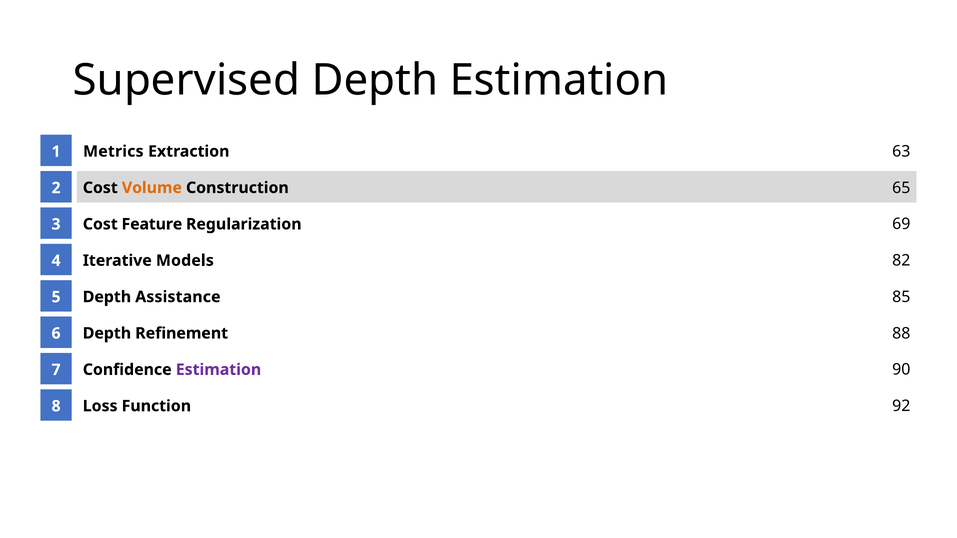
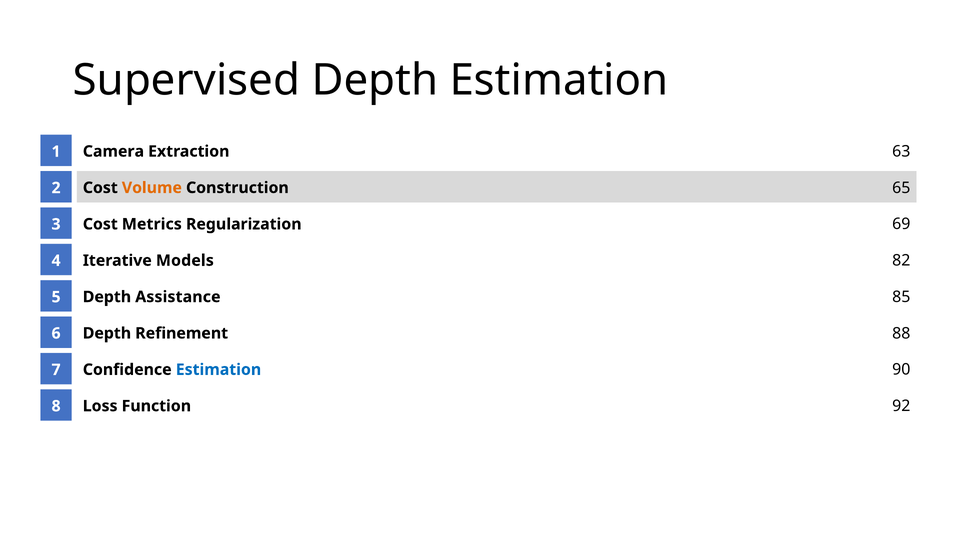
Metrics: Metrics -> Camera
Feature: Feature -> Metrics
Estimation at (218, 370) colour: purple -> blue
